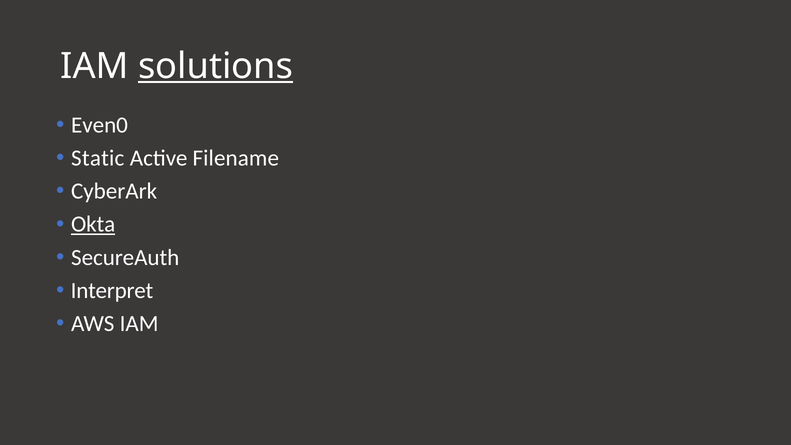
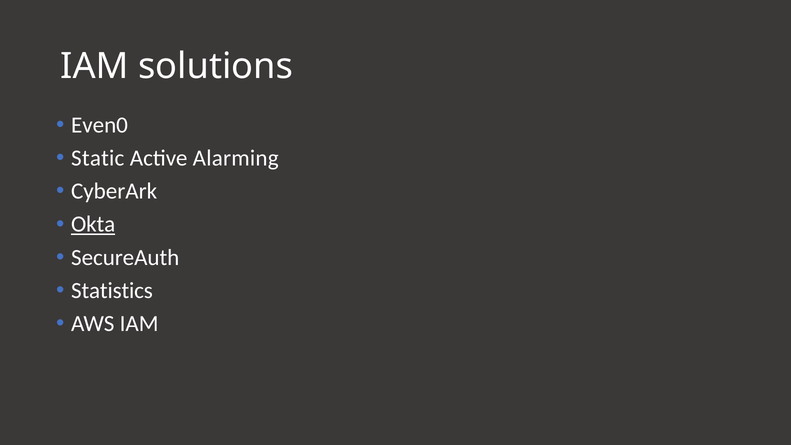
solutions underline: present -> none
Filename: Filename -> Alarming
Interpret: Interpret -> Statistics
